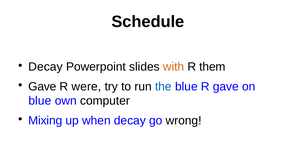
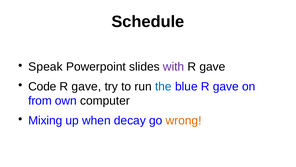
Decay at (46, 67): Decay -> Speak
with colour: orange -> purple
them at (212, 67): them -> gave
Gave at (42, 86): Gave -> Code
were at (86, 86): were -> gave
blue at (40, 101): blue -> from
wrong colour: black -> orange
